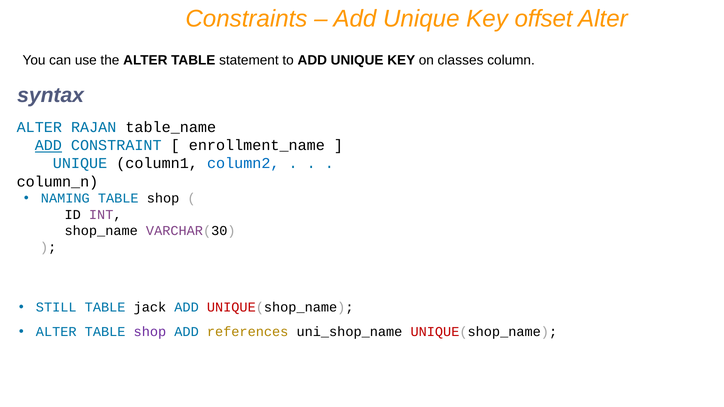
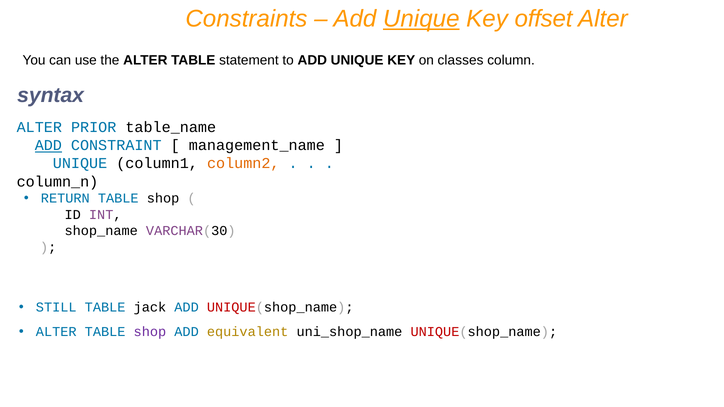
Unique at (421, 19) underline: none -> present
RAJAN: RAJAN -> PRIOR
enrollment_name: enrollment_name -> management_name
column2 colour: blue -> orange
NAMING: NAMING -> RETURN
references: references -> equivalent
